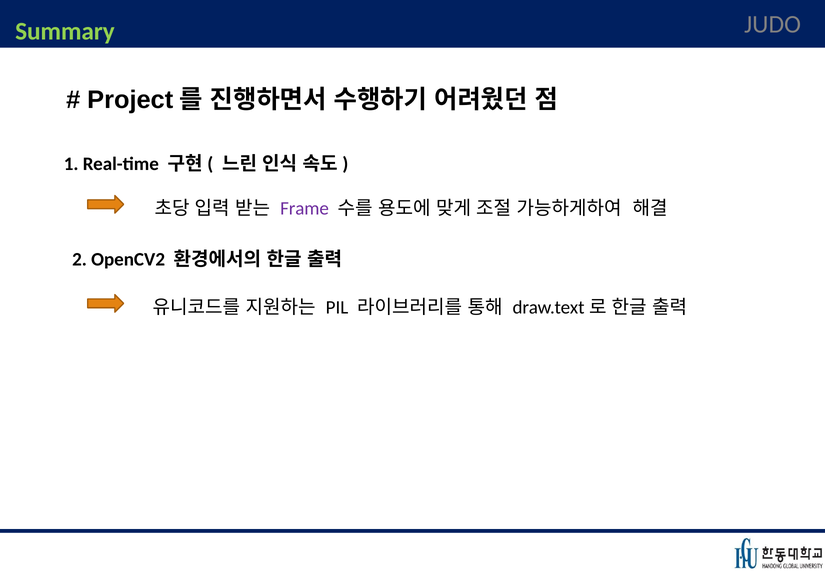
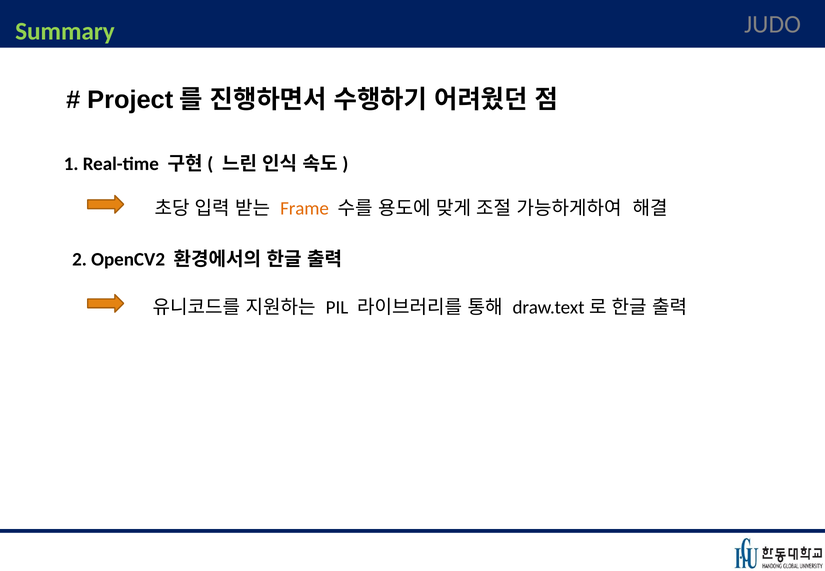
Frame colour: purple -> orange
